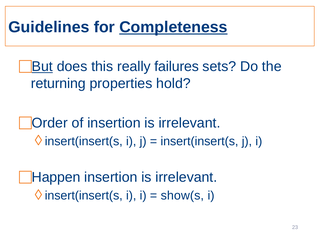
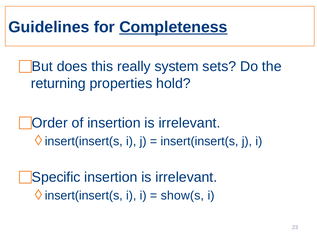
But underline: present -> none
failures: failures -> system
Happen: Happen -> Specific
